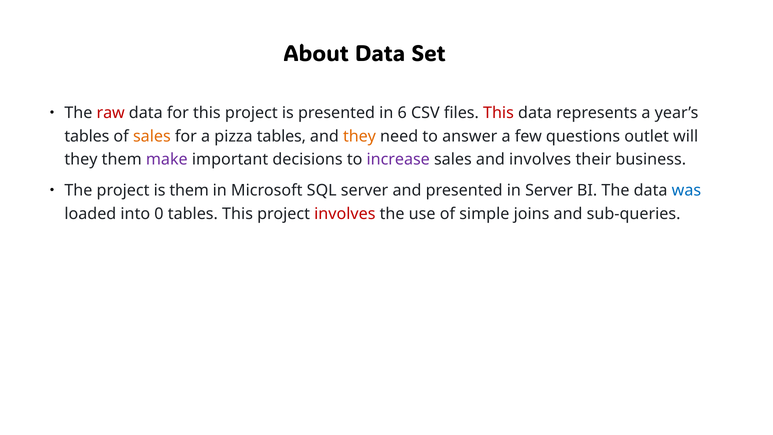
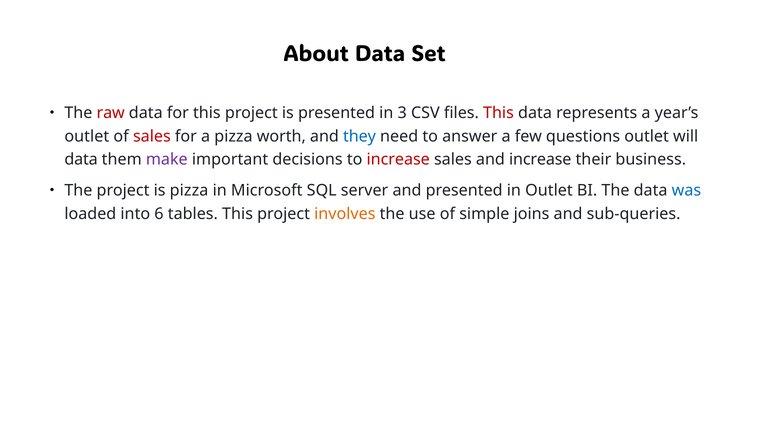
6: 6 -> 3
tables at (87, 136): tables -> outlet
sales at (152, 136) colour: orange -> red
pizza tables: tables -> worth
they at (360, 136) colour: orange -> blue
they at (81, 159): they -> data
increase at (398, 159) colour: purple -> red
and involves: involves -> increase
is them: them -> pizza
in Server: Server -> Outlet
0: 0 -> 6
involves at (345, 214) colour: red -> orange
